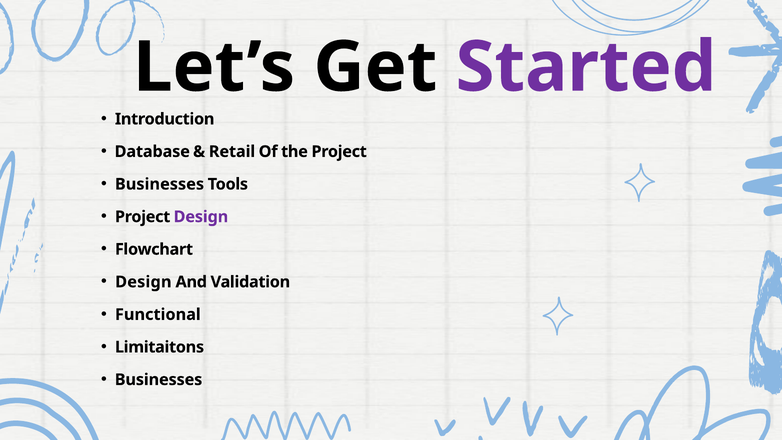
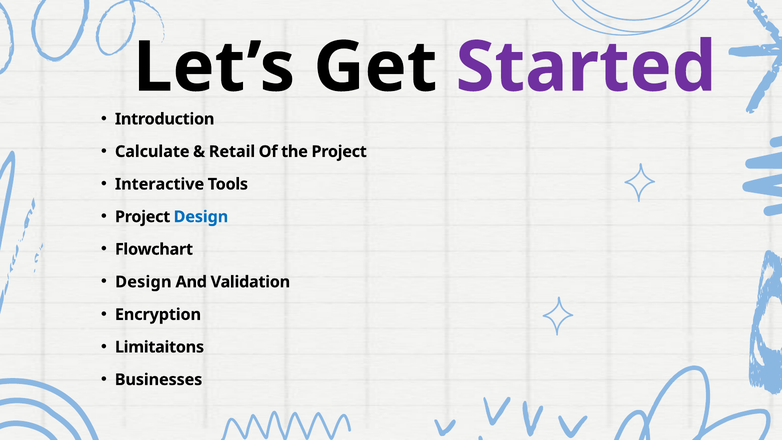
Database: Database -> Calculate
Businesses at (159, 184): Businesses -> Interactive
Design at (201, 217) colour: purple -> blue
Functional: Functional -> Encryption
